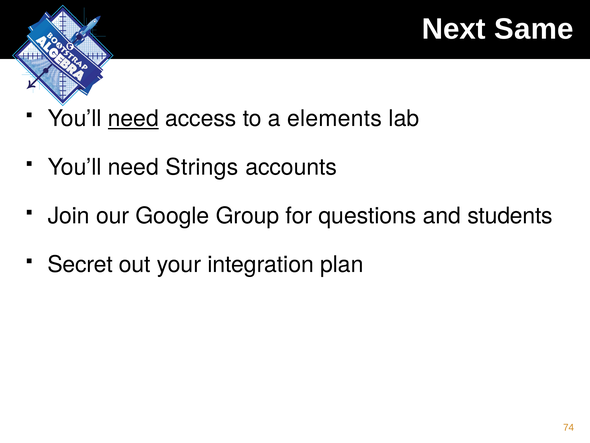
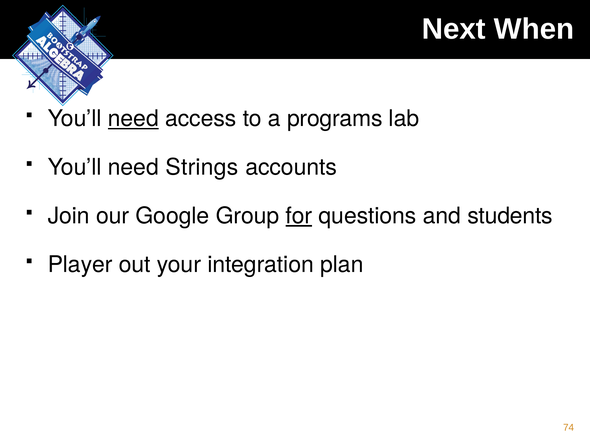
Same: Same -> When
elements: elements -> programs
for underline: none -> present
Secret: Secret -> Player
